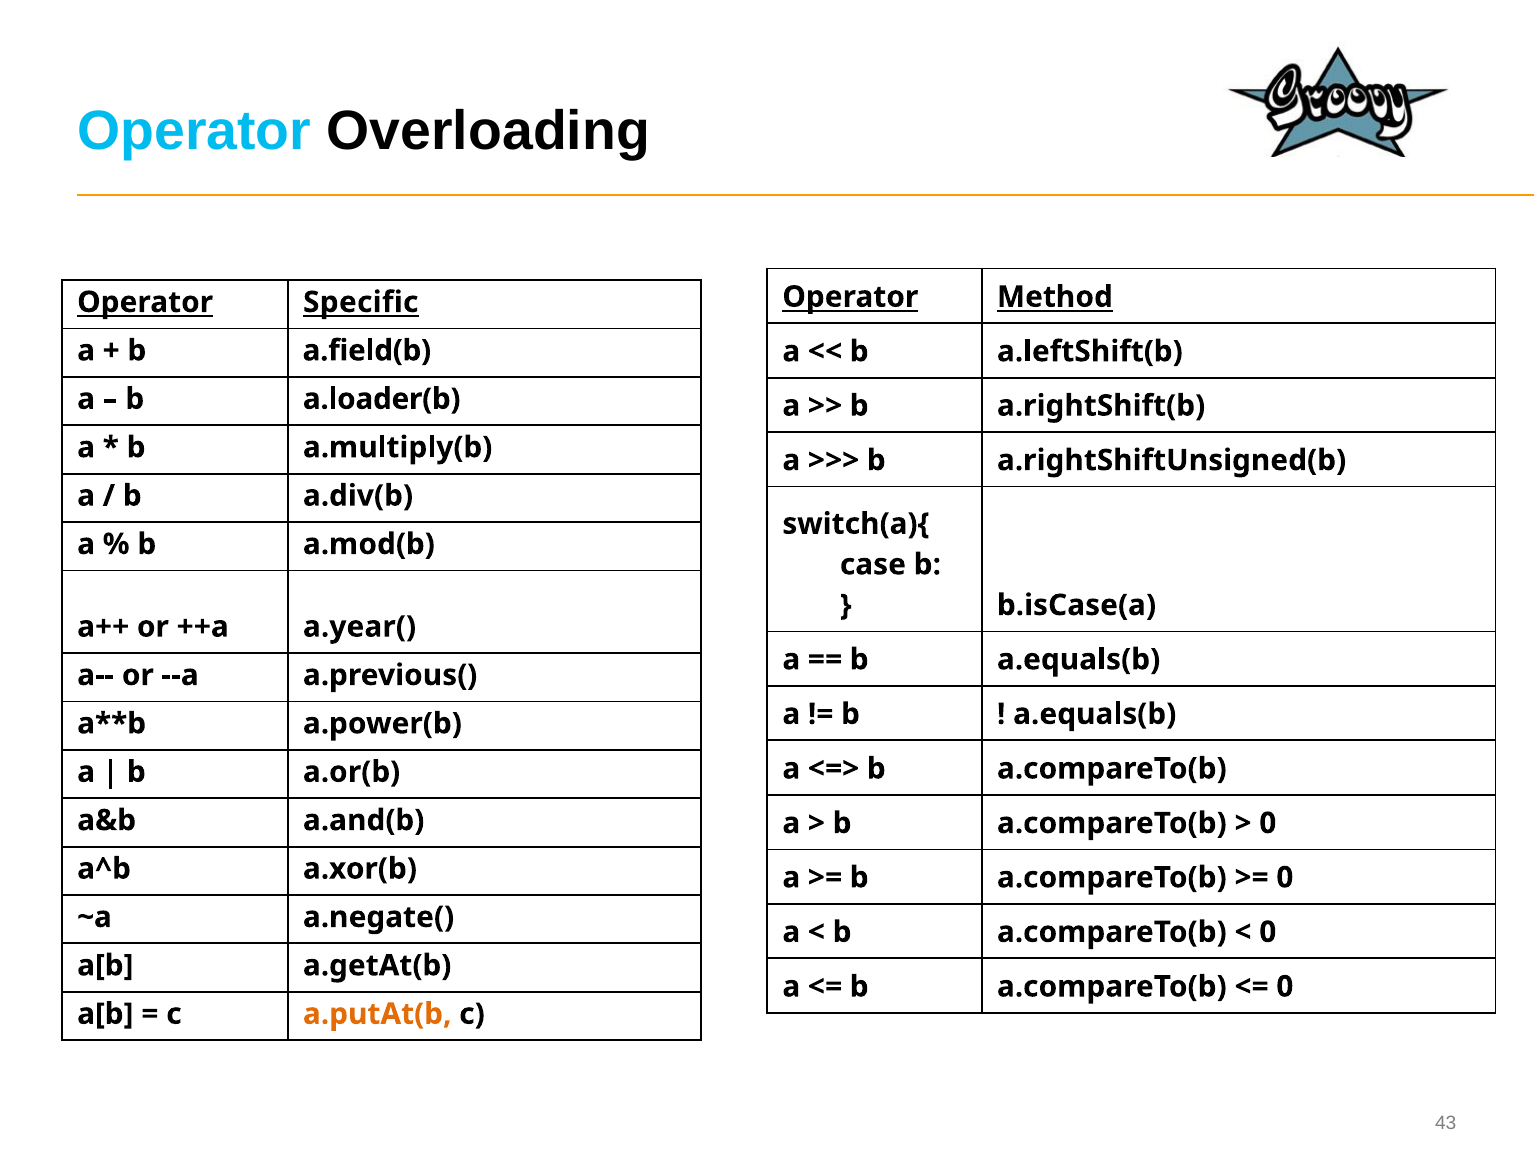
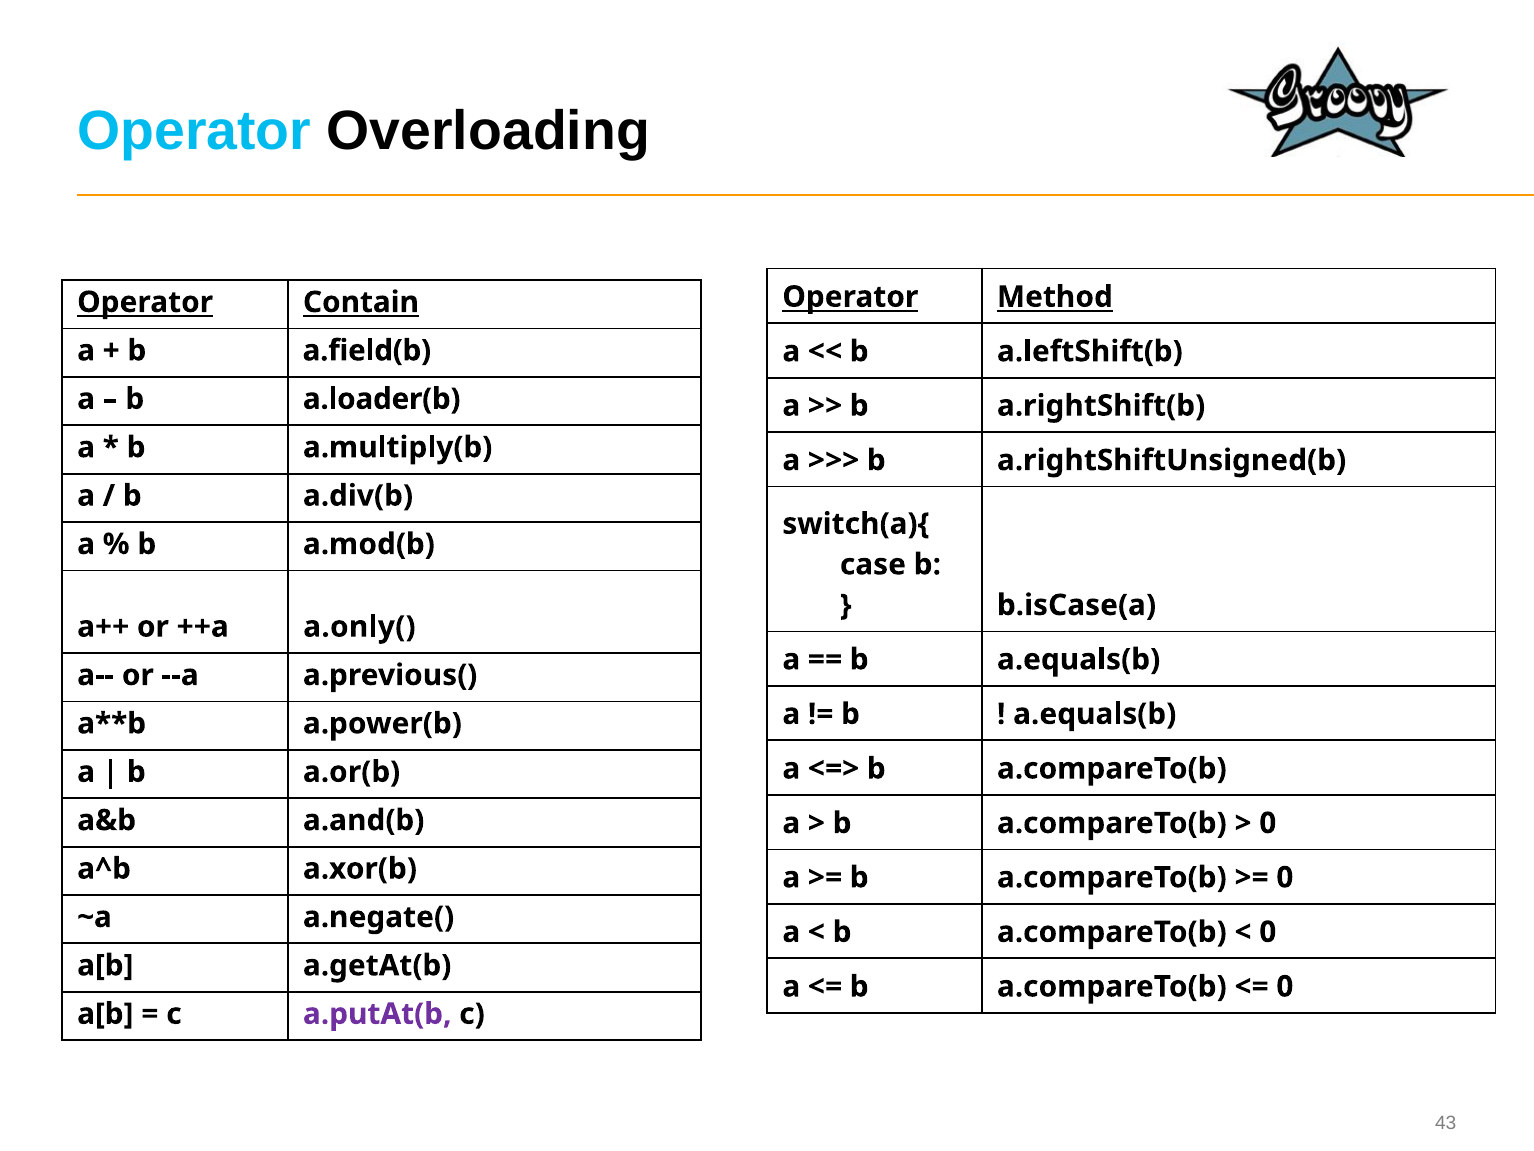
Specific: Specific -> Contain
a.year(: a.year( -> a.only(
a.putAt(b colour: orange -> purple
